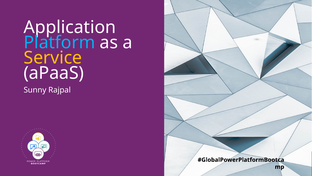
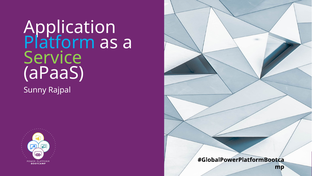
Service colour: yellow -> light green
